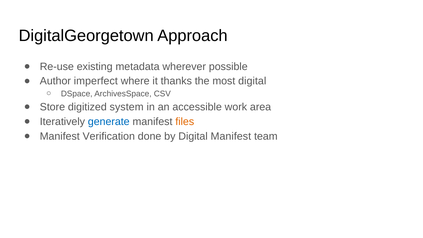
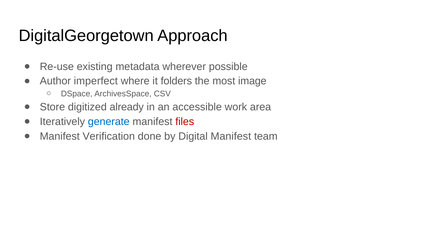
thanks: thanks -> folders
most digital: digital -> image
system: system -> already
files colour: orange -> red
